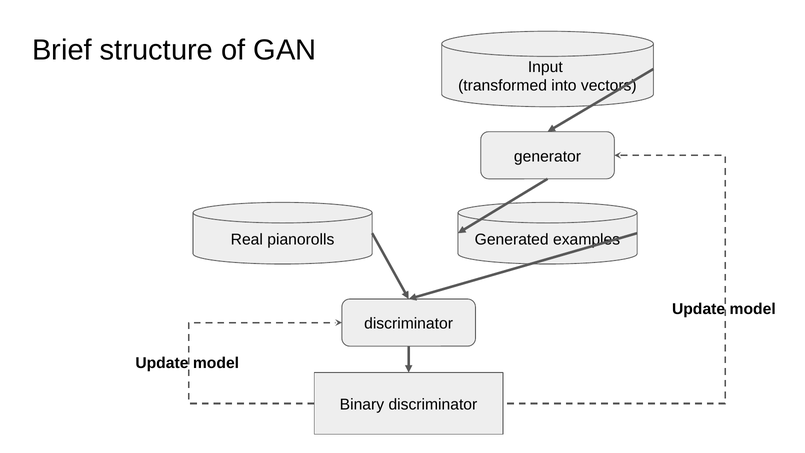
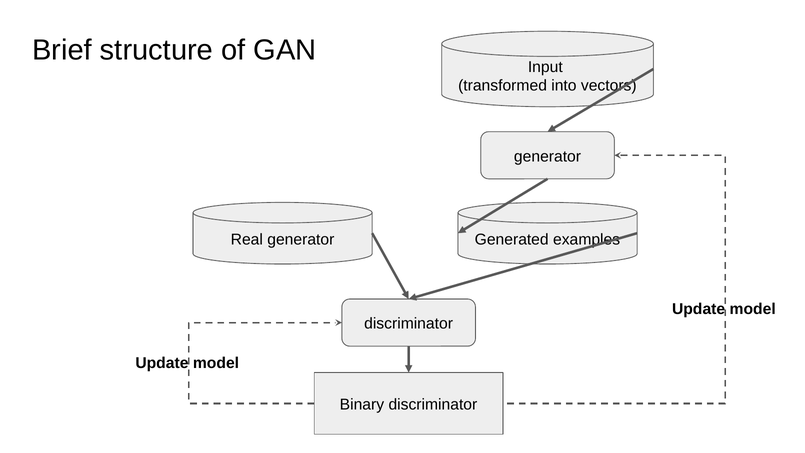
Real pianorolls: pianorolls -> generator
